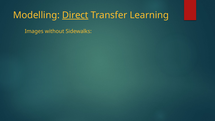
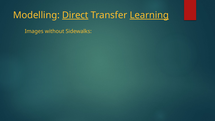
Learning underline: none -> present
